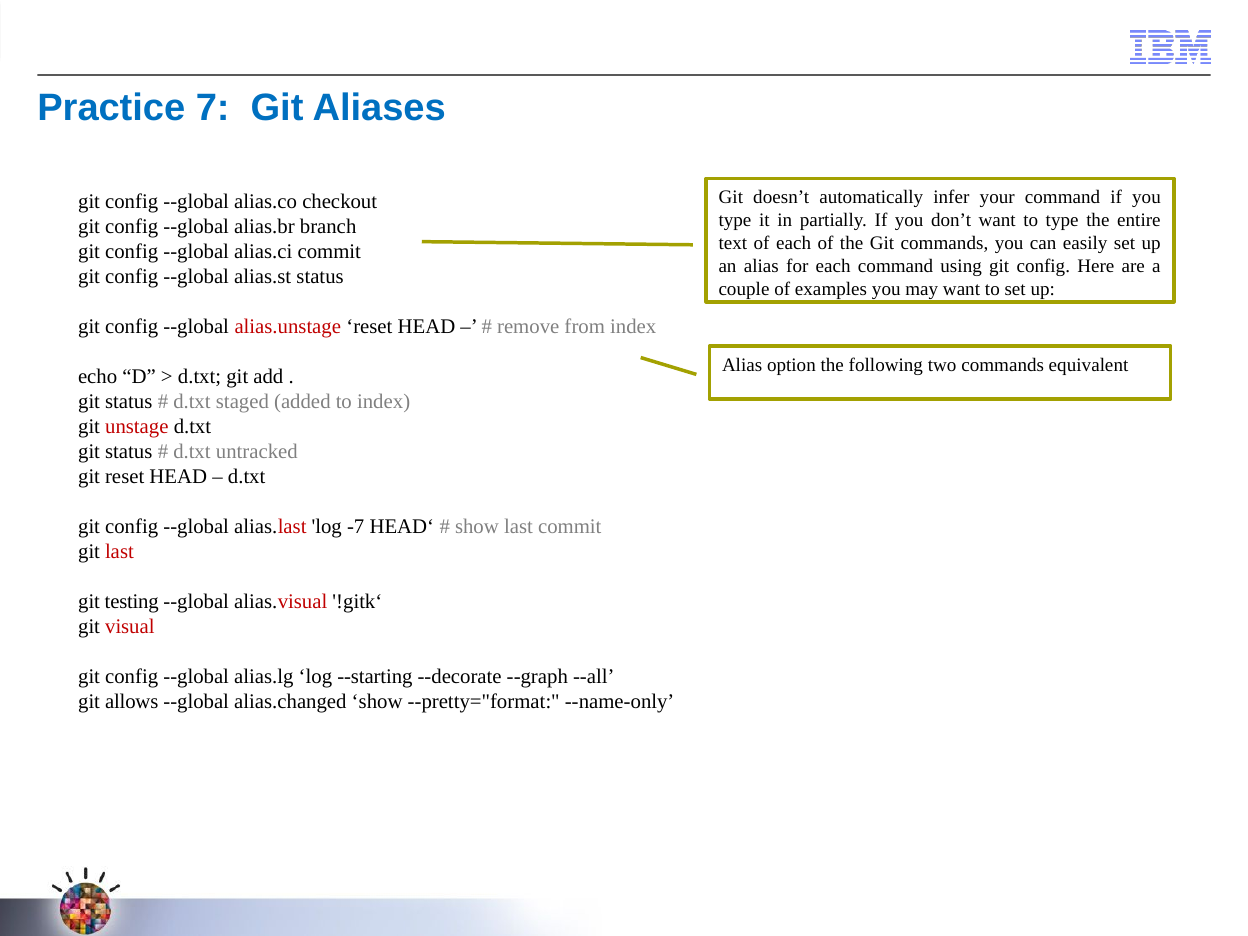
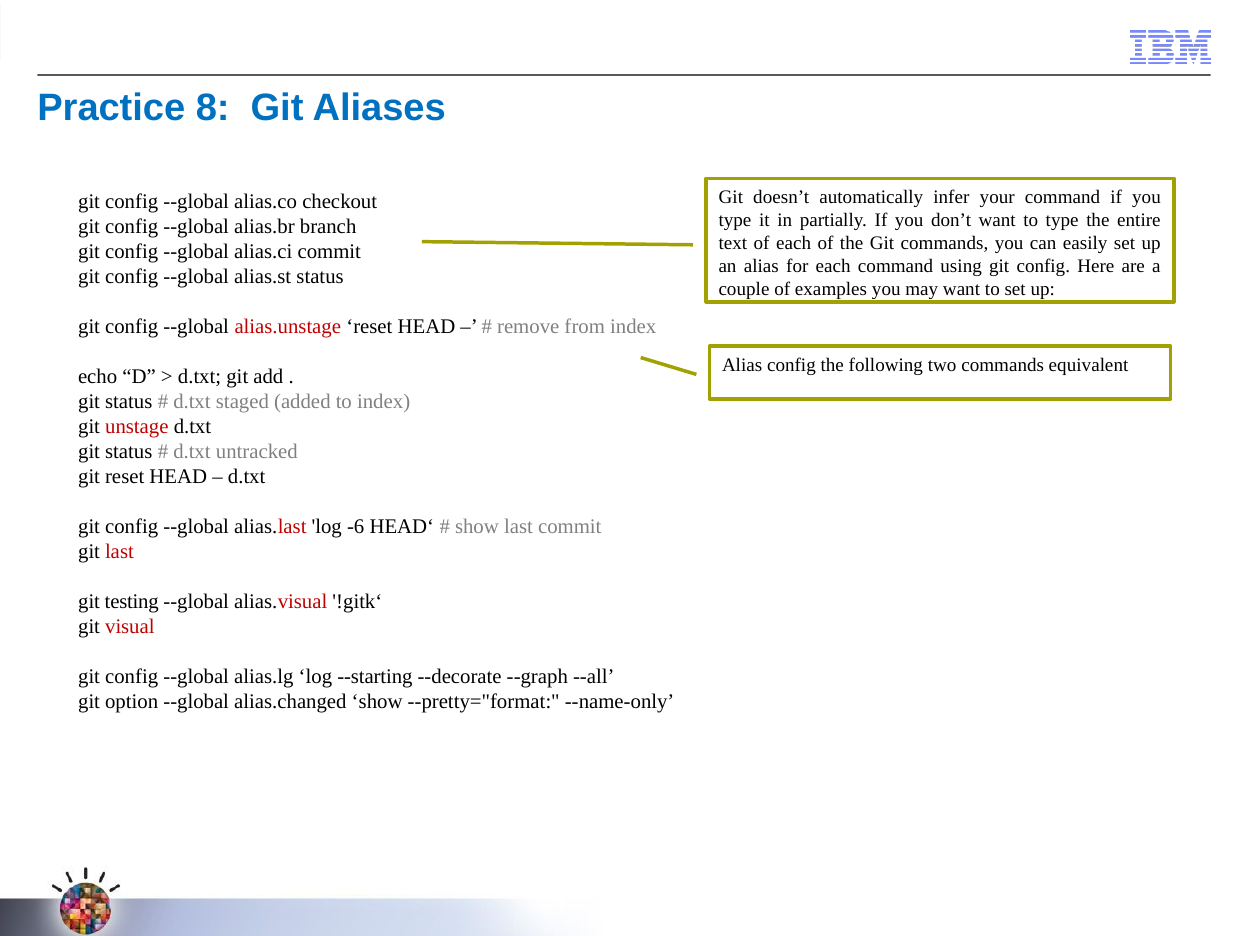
7: 7 -> 8
Alias option: option -> config
-7: -7 -> -6
allows: allows -> option
